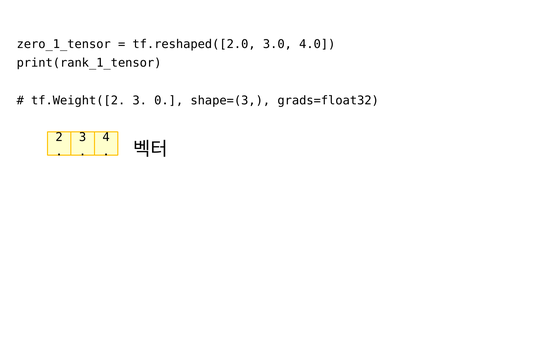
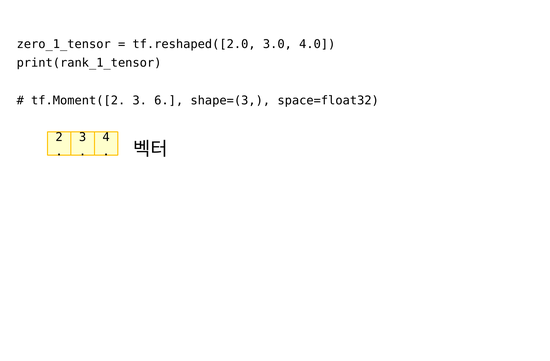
tf.Weight([2: tf.Weight([2 -> tf.Moment([2
0: 0 -> 6
grads=float32: grads=float32 -> space=float32
